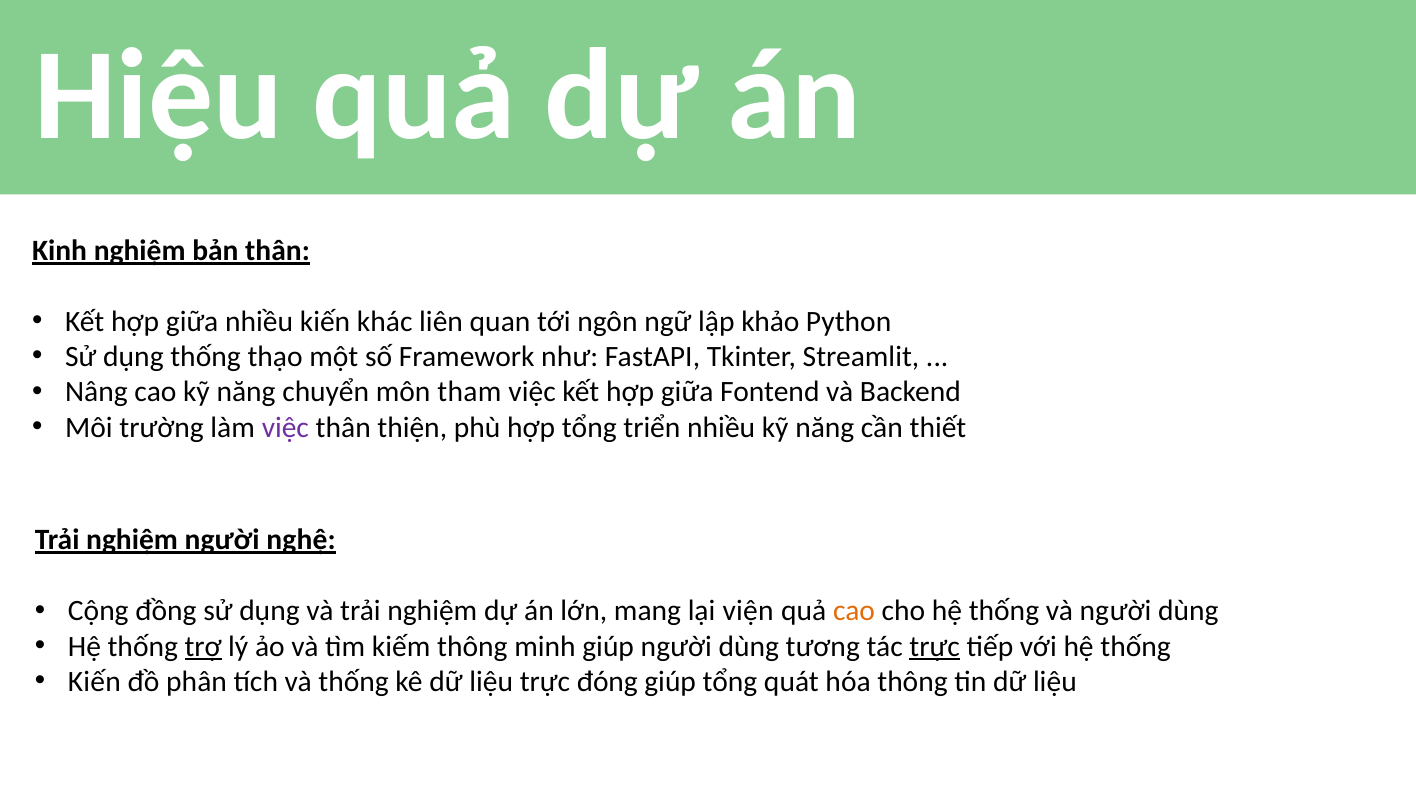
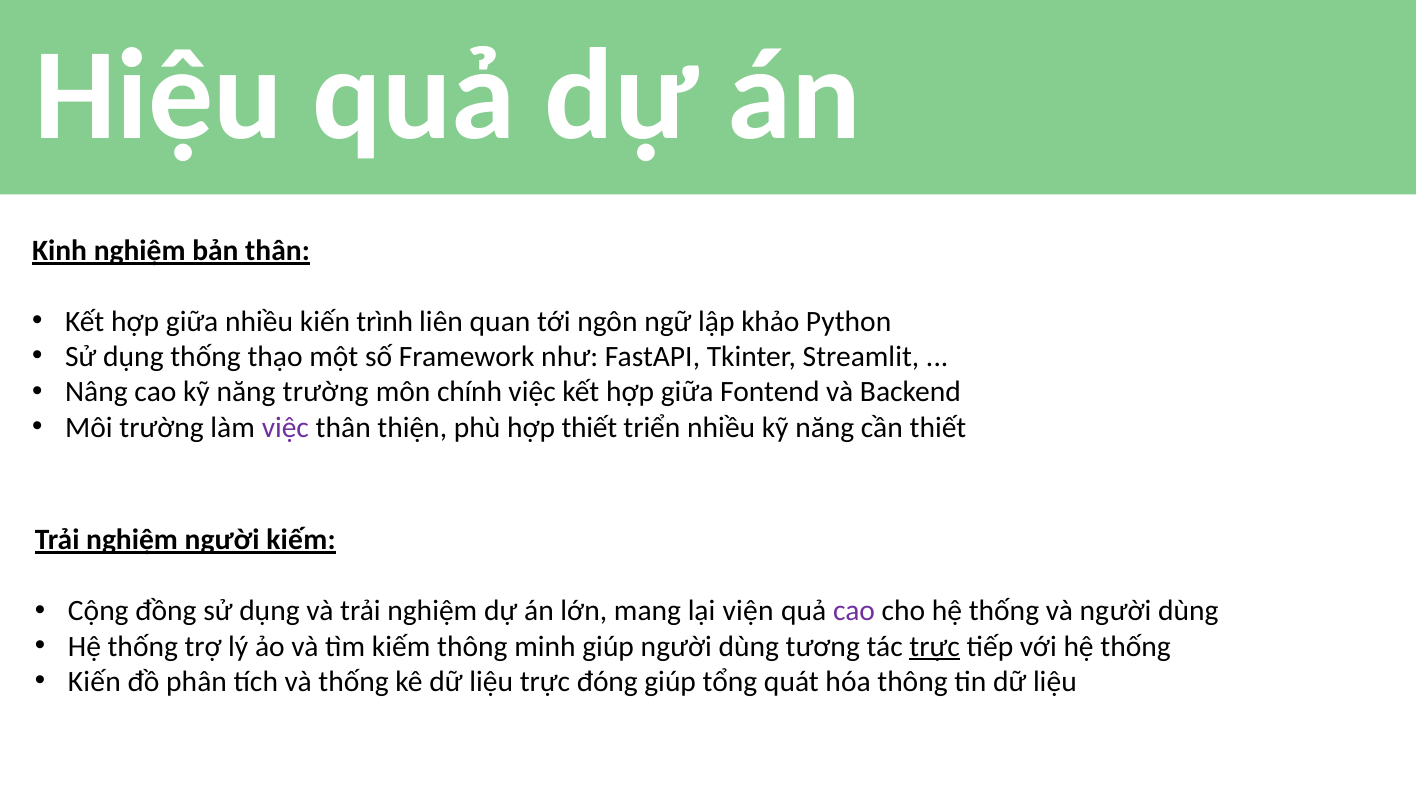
khác: khác -> trình
năng chuyển: chuyển -> trường
tham: tham -> chính
hợp tổng: tổng -> thiết
người nghệ: nghệ -> kiếm
cao at (854, 611) colour: orange -> purple
trợ underline: present -> none
